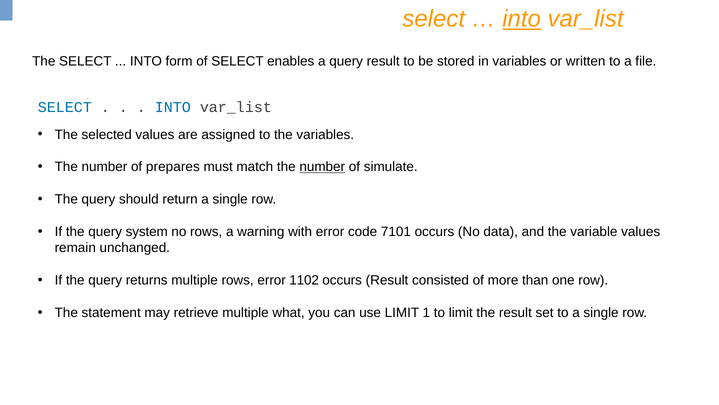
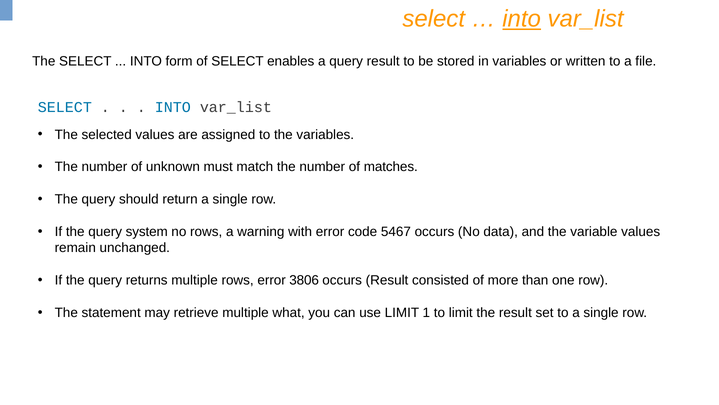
prepares: prepares -> unknown
number at (322, 167) underline: present -> none
simulate: simulate -> matches
7101: 7101 -> 5467
1102: 1102 -> 3806
